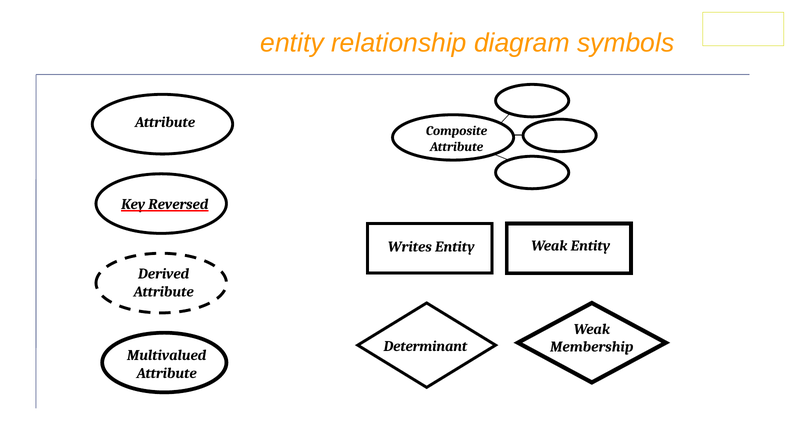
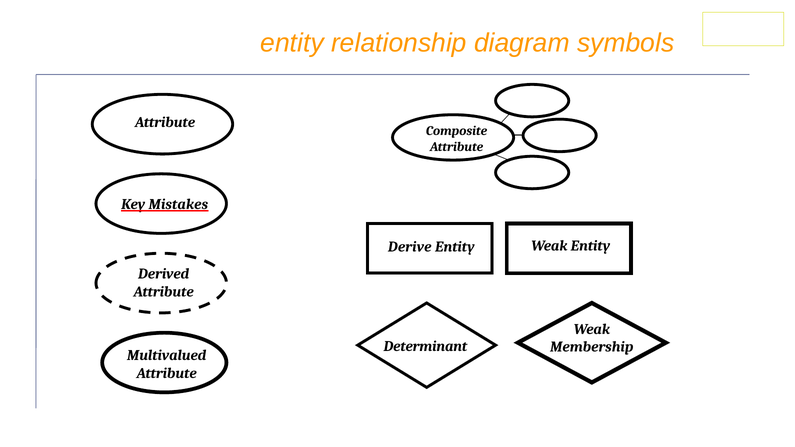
Reversed: Reversed -> Mistakes
Writes: Writes -> Derive
